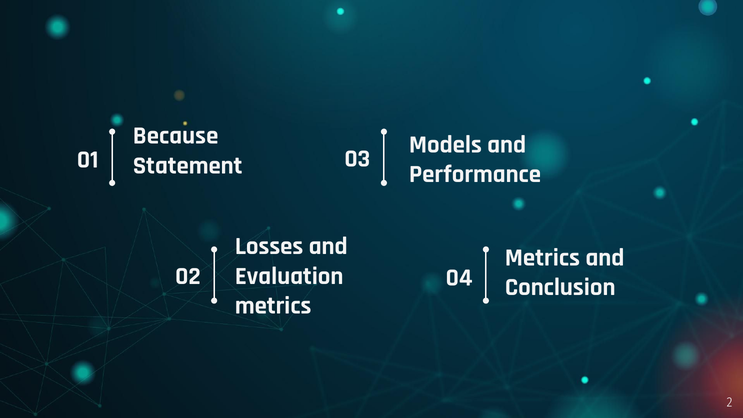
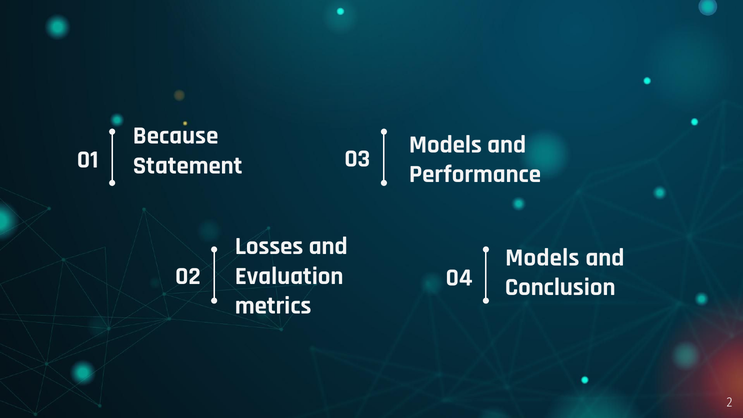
Metrics at (542, 257): Metrics -> Models
